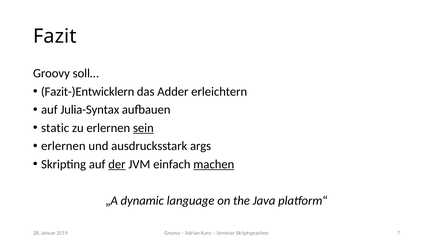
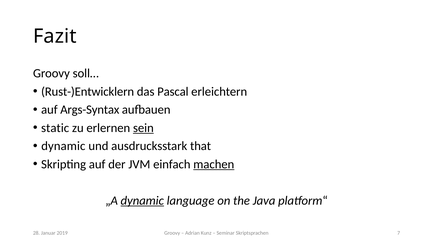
Fazit-)Entwicklern: Fazit-)Entwicklern -> Rust-)Entwicklern
Adder: Adder -> Pascal
Julia-Syntax: Julia-Syntax -> Args-Syntax
erlernen at (63, 146): erlernen -> dynamic
args: args -> that
der underline: present -> none
dynamic at (142, 200) underline: none -> present
